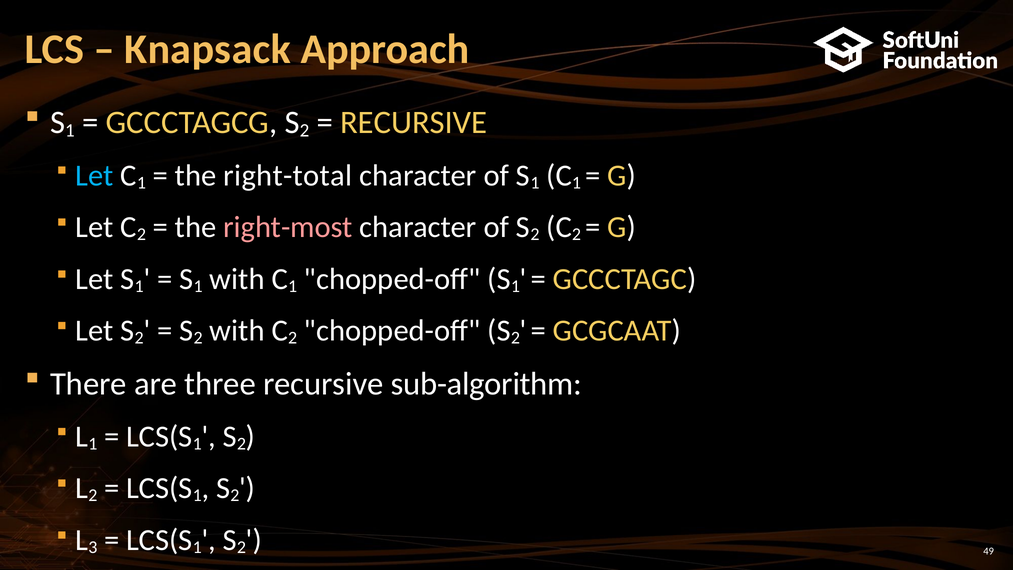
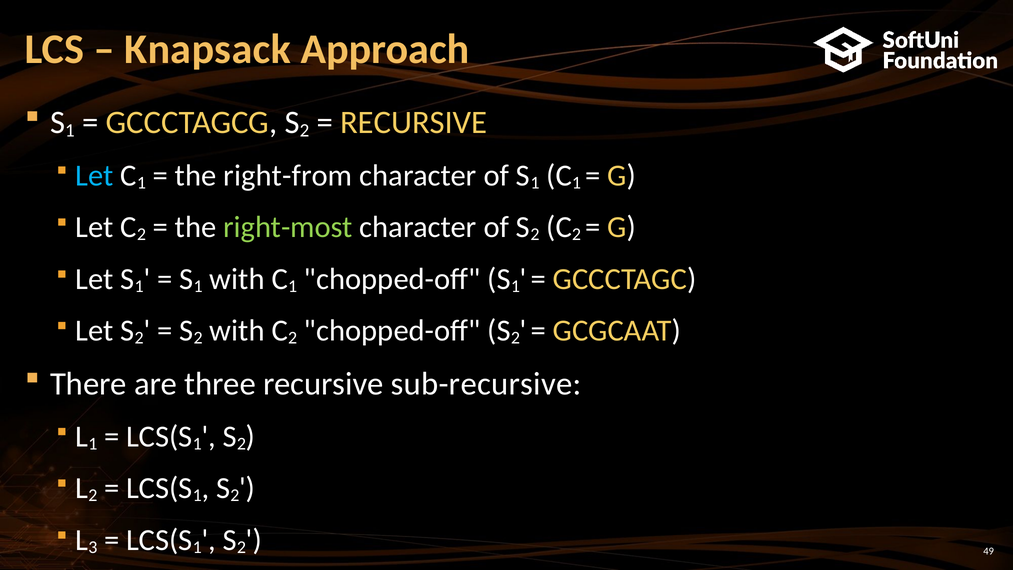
right-total: right-total -> right-from
right-most colour: pink -> light green
sub-algorithm: sub-algorithm -> sub-recursive
